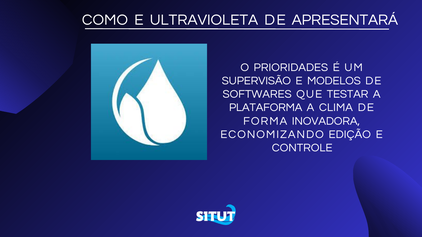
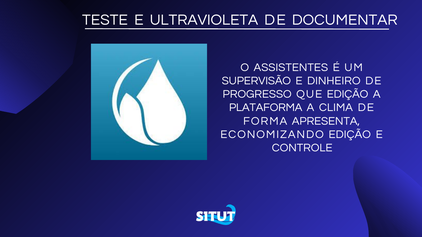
COMO: COMO -> TESTE
APRESENTARÁ: APRESENTARÁ -> DOCUMENTAR
PRIORIDADES: PRIORIDADES -> ASSISTENTES
MODELOS: MODELOS -> DINHEIRO
SOFTWARES: SOFTWARES -> PROGRESSO
QUE TESTAR: TESTAR -> EDIÇÃO
INOVADORA: INOVADORA -> APRESENTA
